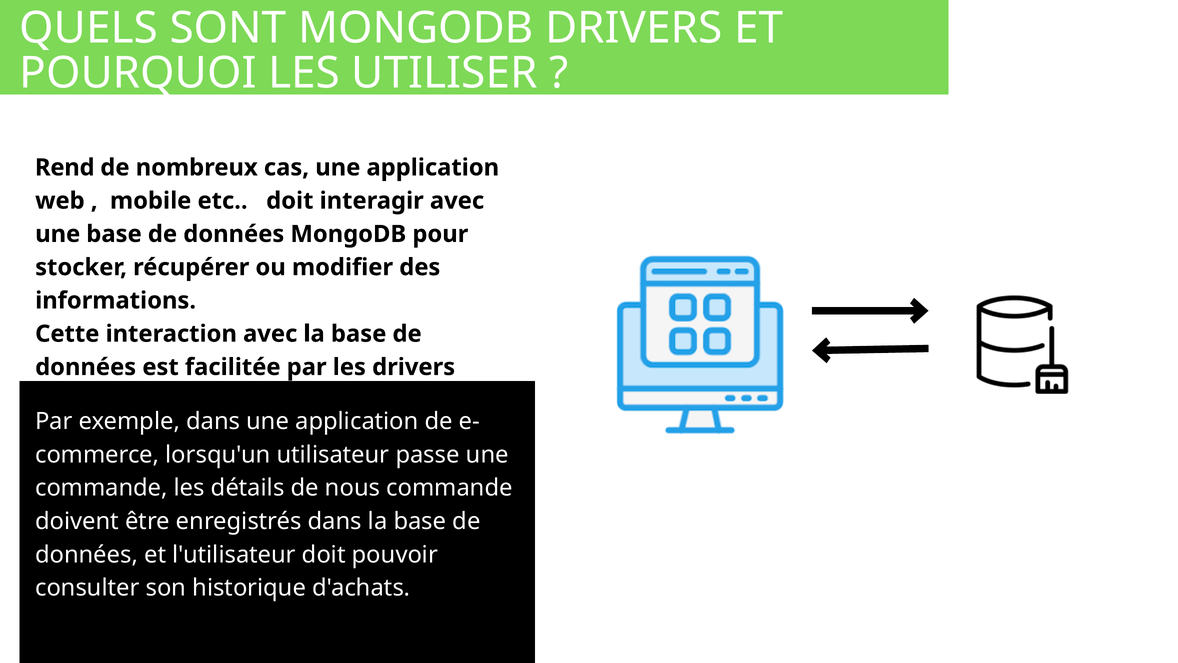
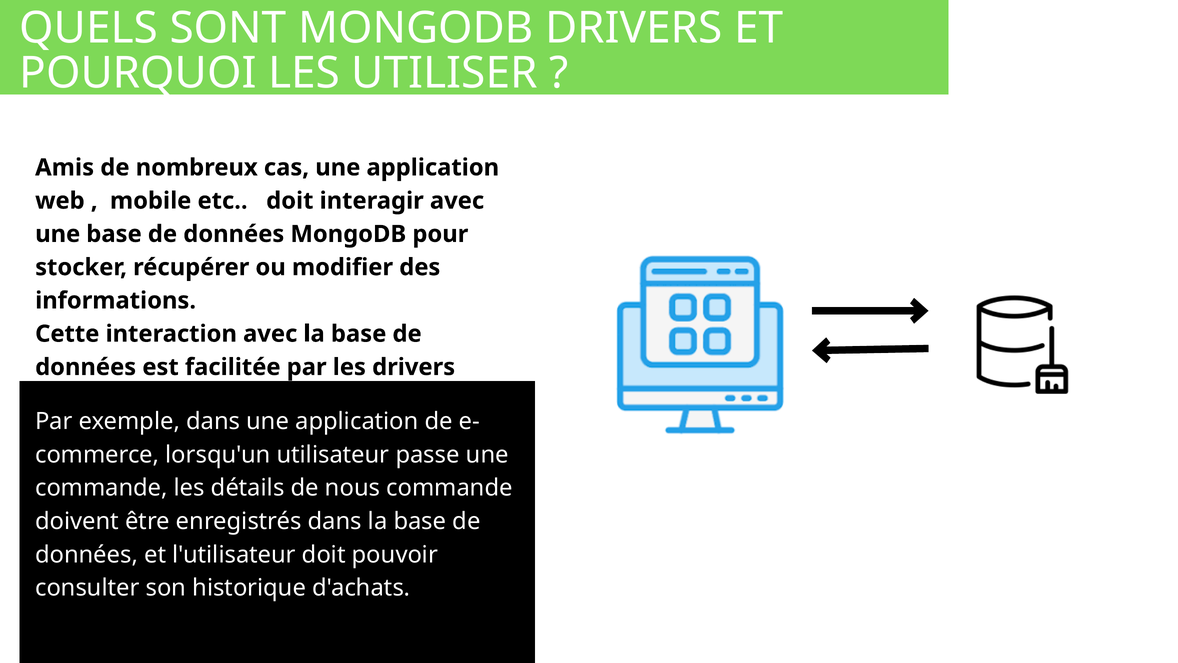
Rend: Rend -> Amis
